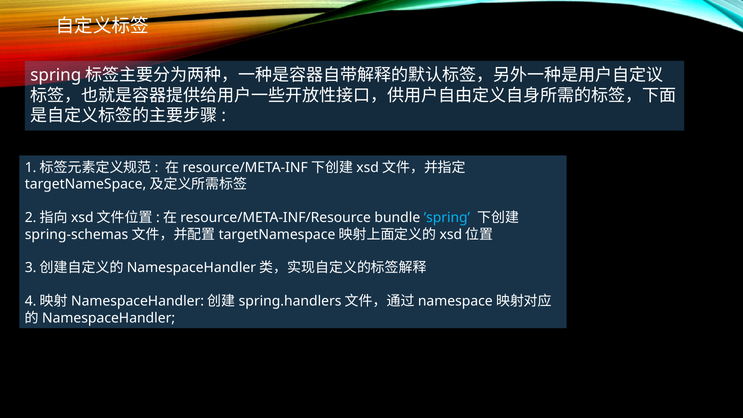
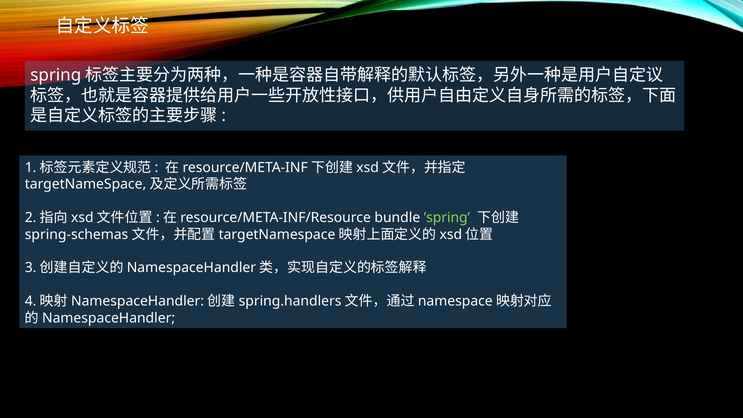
’spring colour: light blue -> light green
